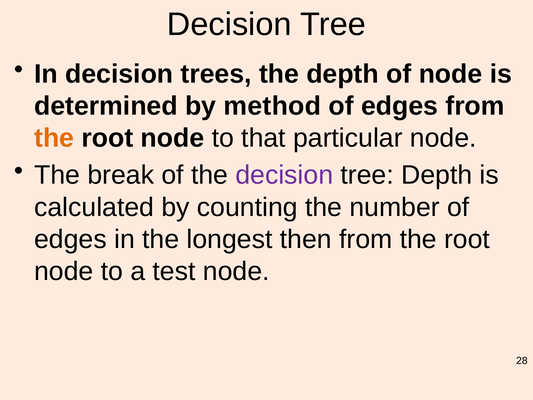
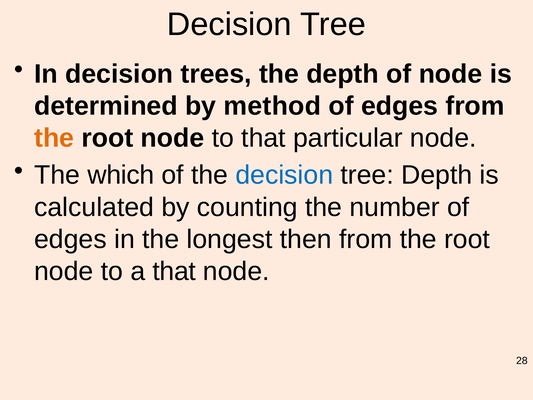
break: break -> which
decision at (284, 175) colour: purple -> blue
a test: test -> that
